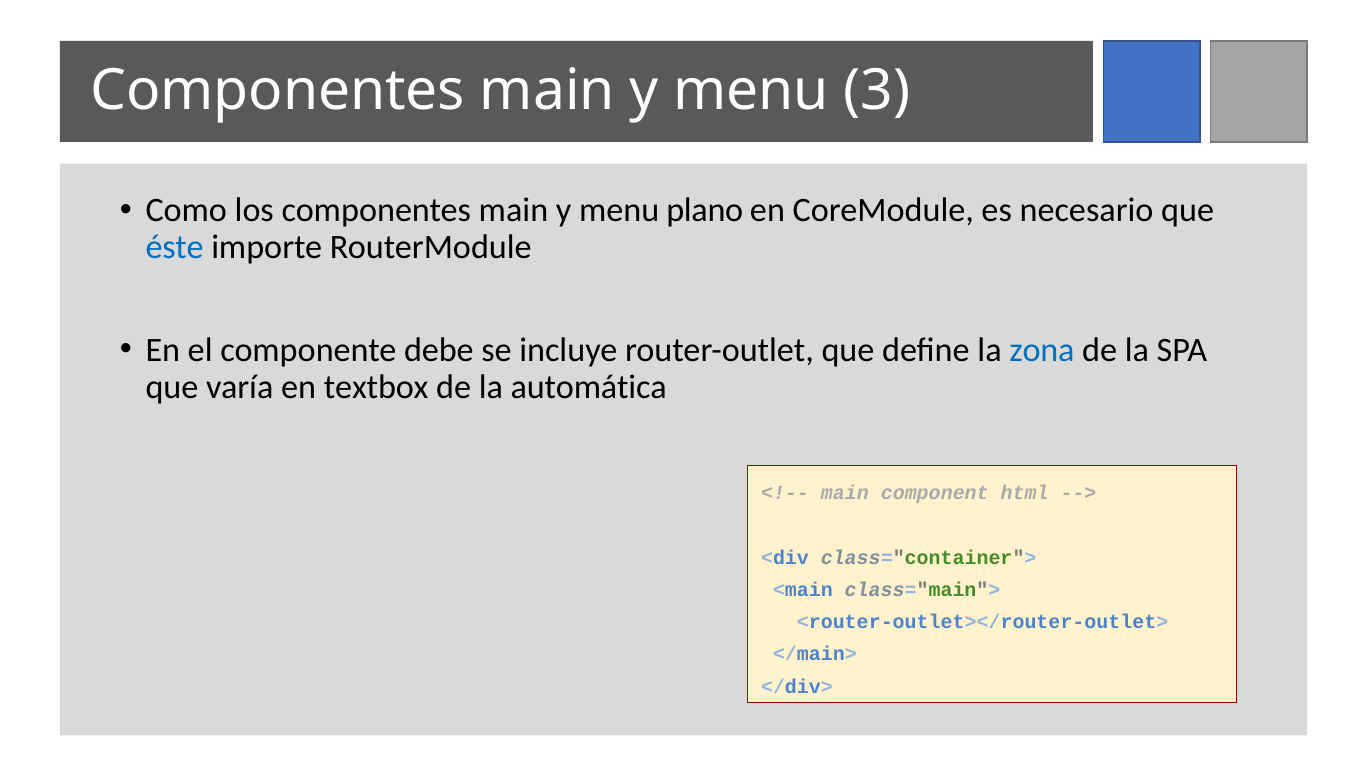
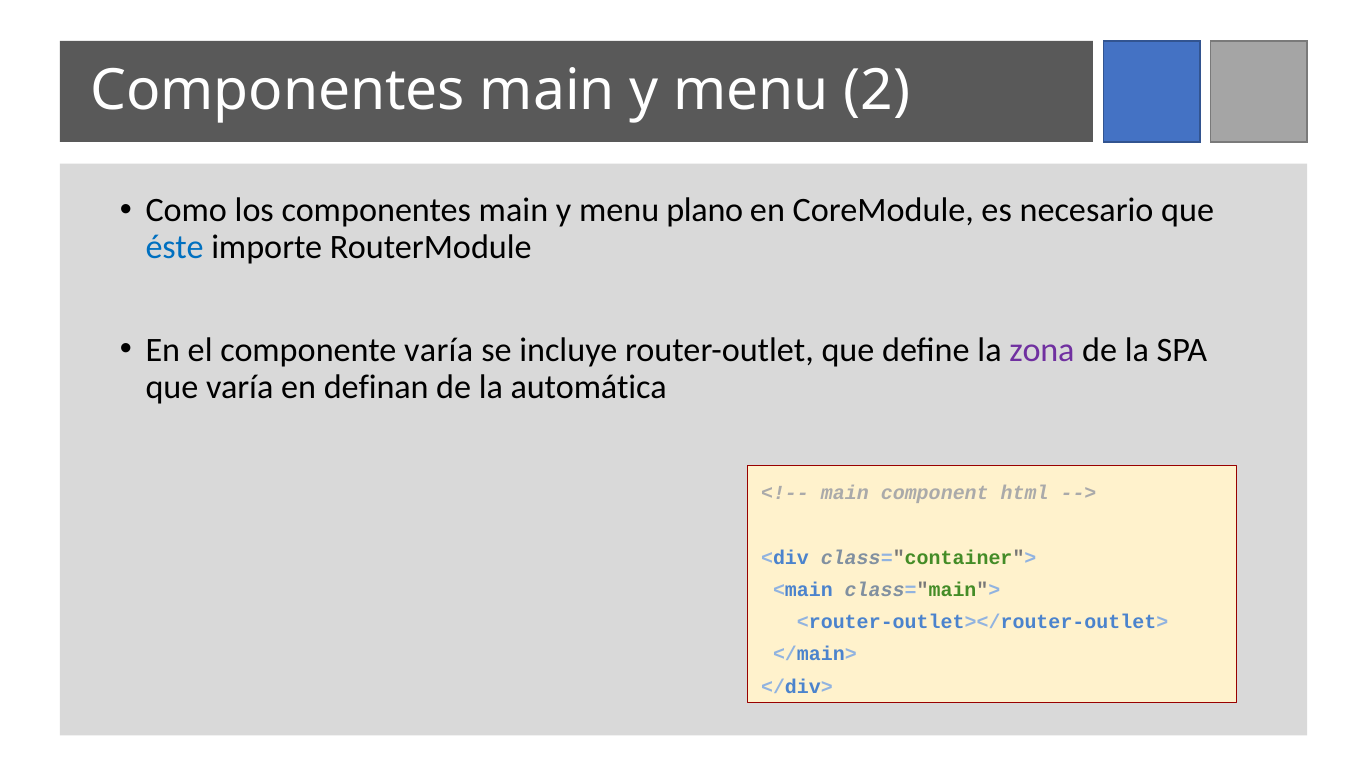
3: 3 -> 2
componente debe: debe -> varía
zona colour: blue -> purple
textbox: textbox -> definan
